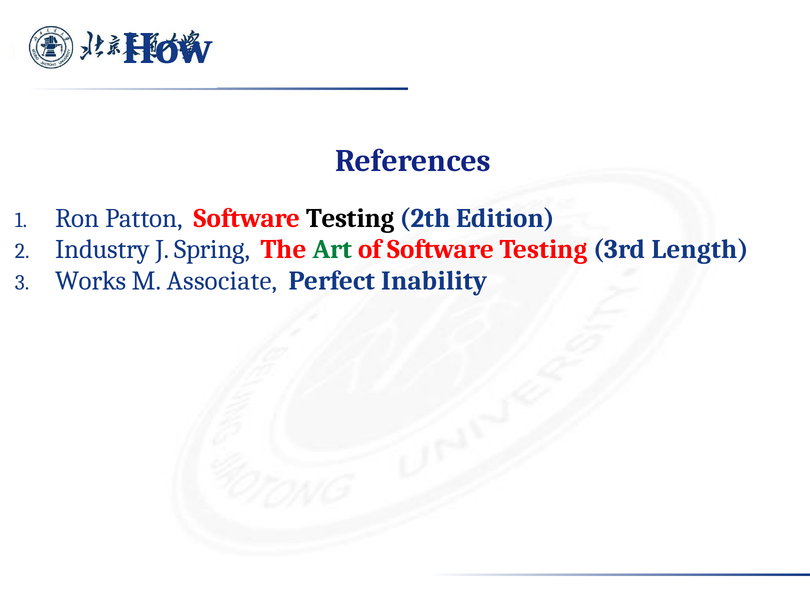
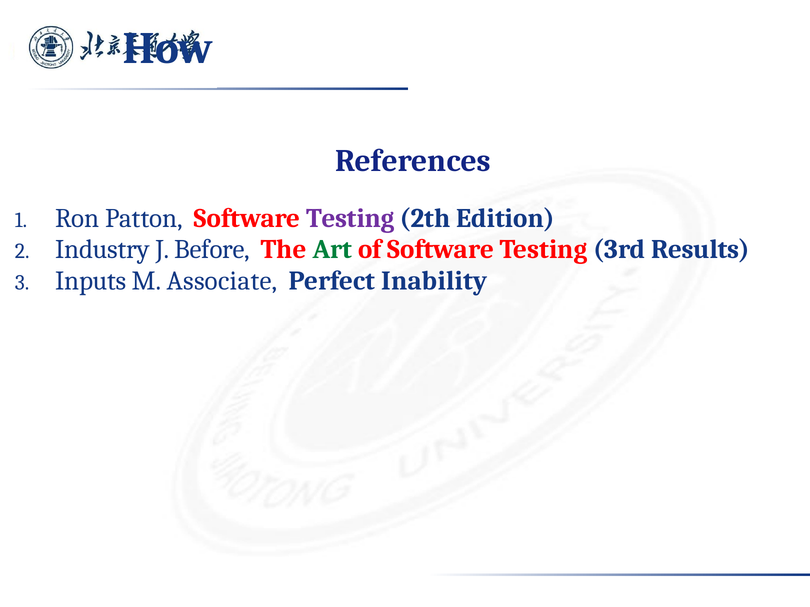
Testing at (350, 218) colour: black -> purple
Spring: Spring -> Before
Length: Length -> Results
Works: Works -> Inputs
